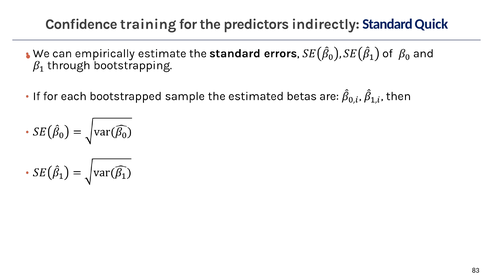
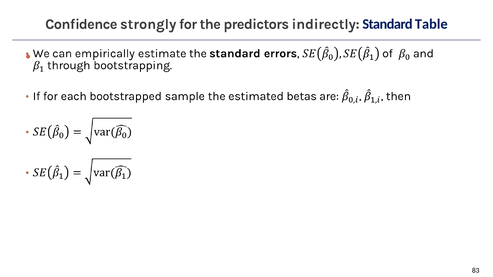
training: training -> strongly
Quick: Quick -> Table
